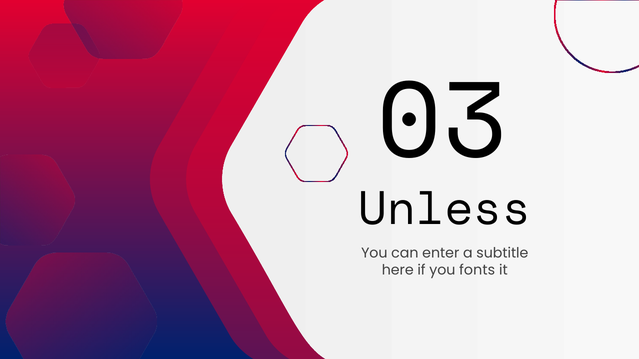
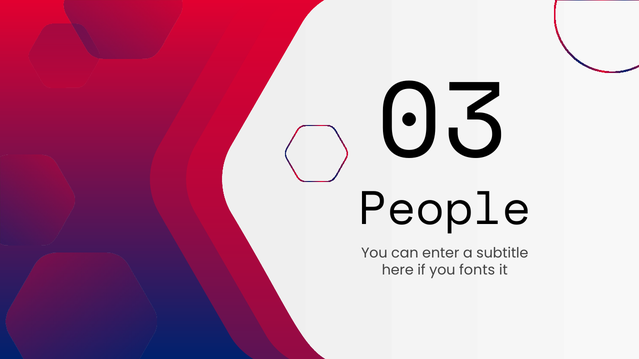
Unless: Unless -> People
